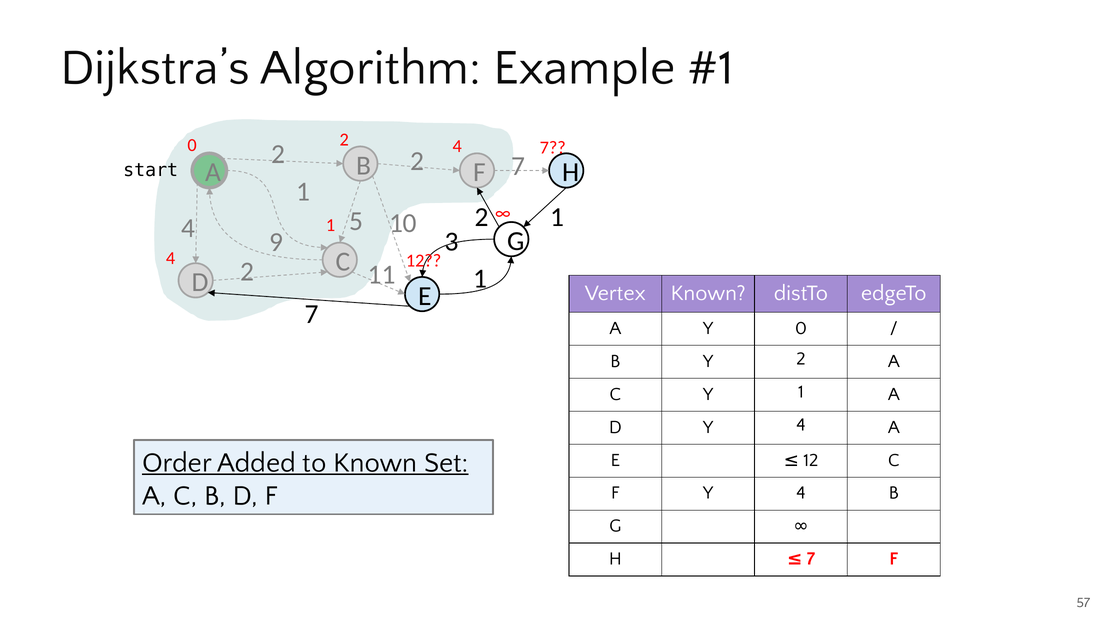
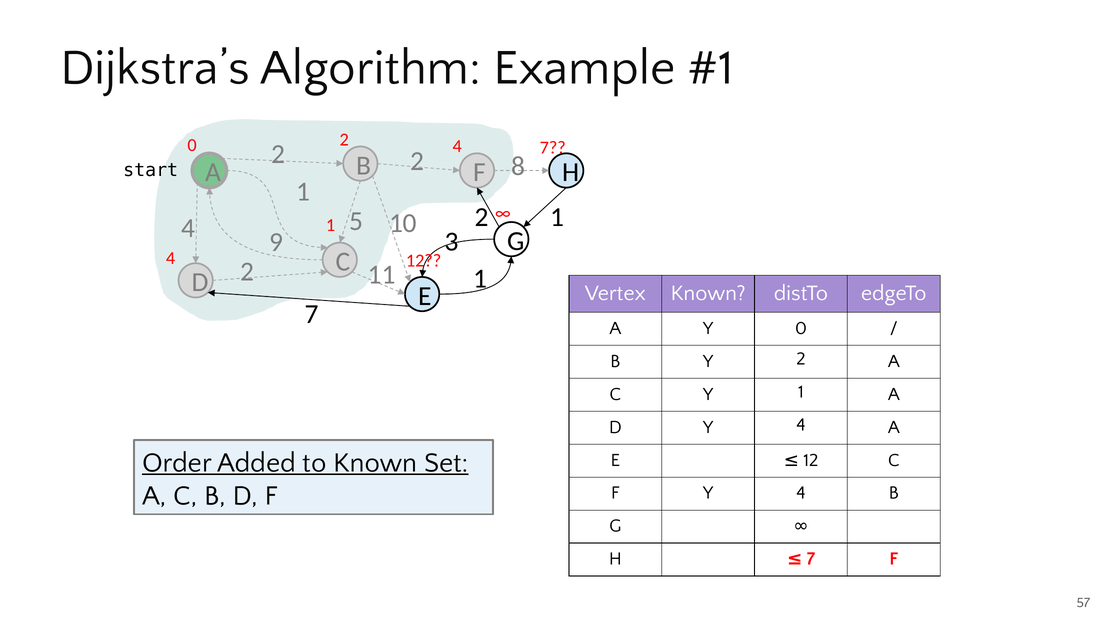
2 7: 7 -> 8
